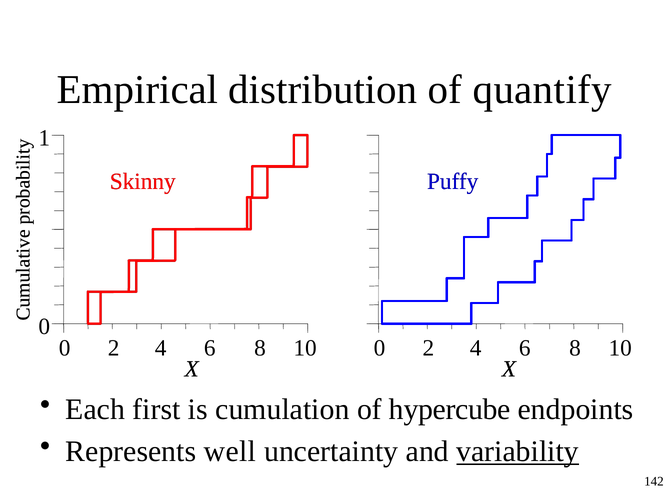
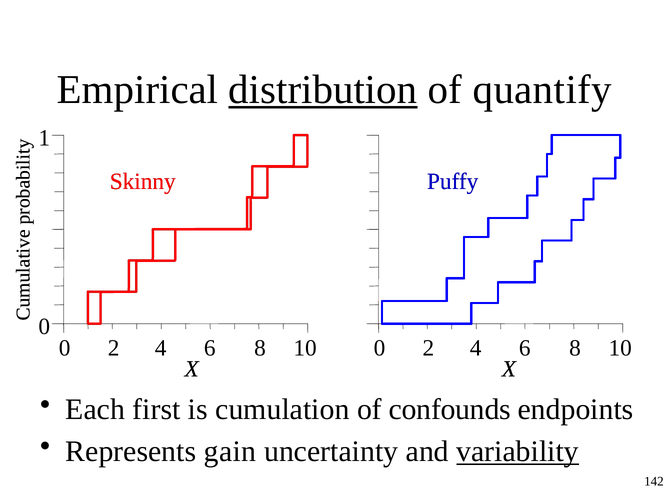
distribution underline: none -> present
hypercube: hypercube -> confounds
well: well -> gain
